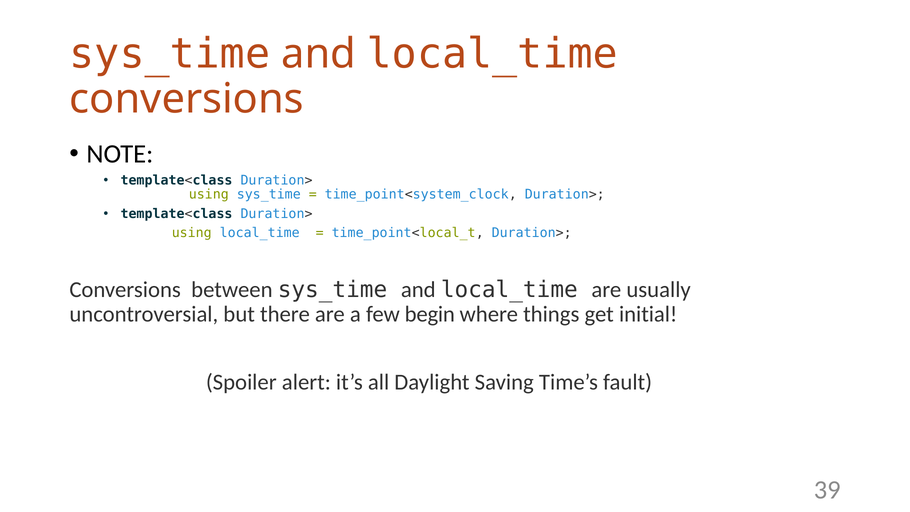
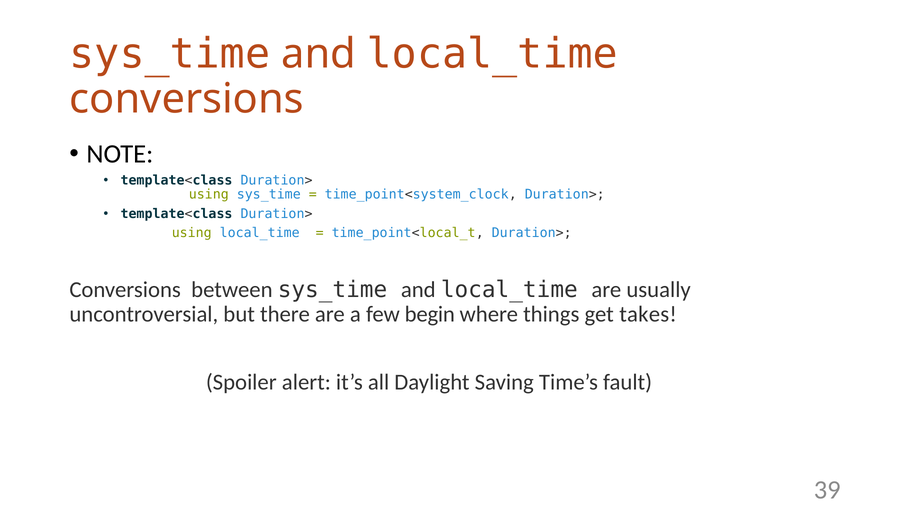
initial: initial -> takes
